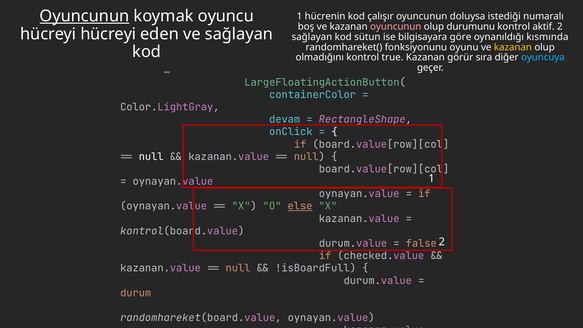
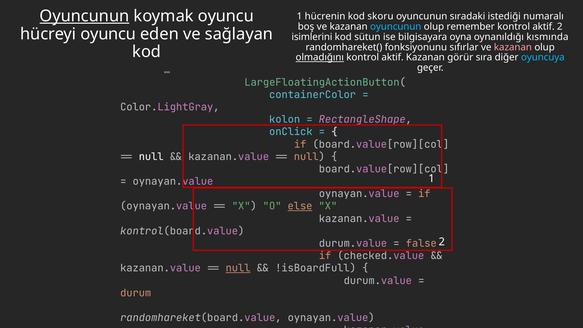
çalışır: çalışır -> skoru
doluysa: doluysa -> sıradaki
oyuncunun at (396, 27) colour: pink -> light blue
durumunu: durumunu -> remember
hücreyi hücreyi: hücreyi -> oyuncu
sağlayan at (312, 37): sağlayan -> isimlerini
göre: göre -> oyna
oyunu: oyunu -> sıfırlar
kazanan at (513, 47) colour: yellow -> pink
olmadığını underline: none -> present
true at (392, 57): true -> aktif
devam: devam -> kolon
null at (238, 268) underline: none -> present
